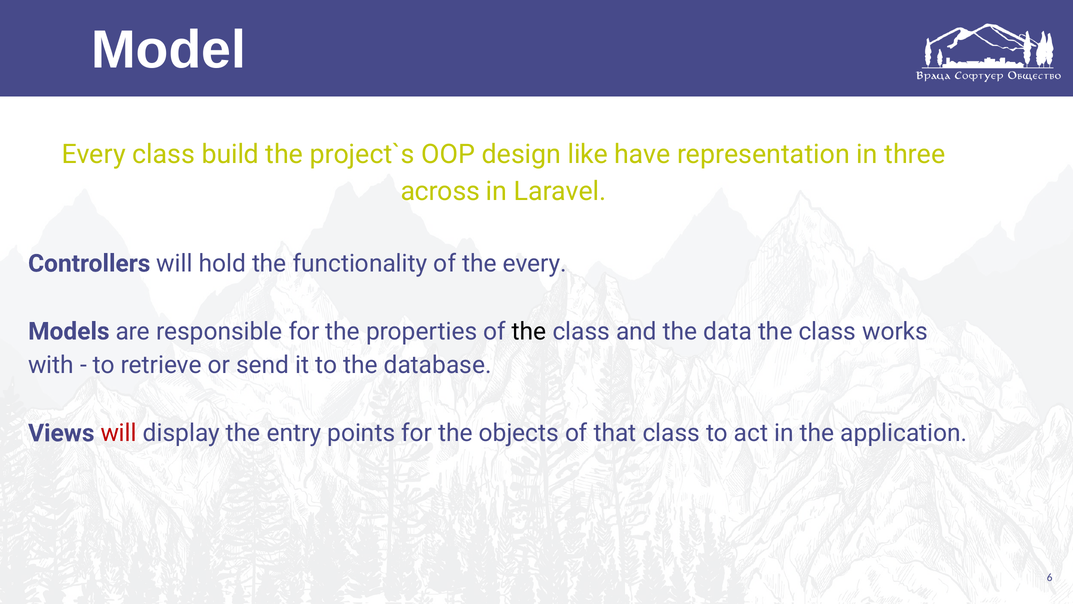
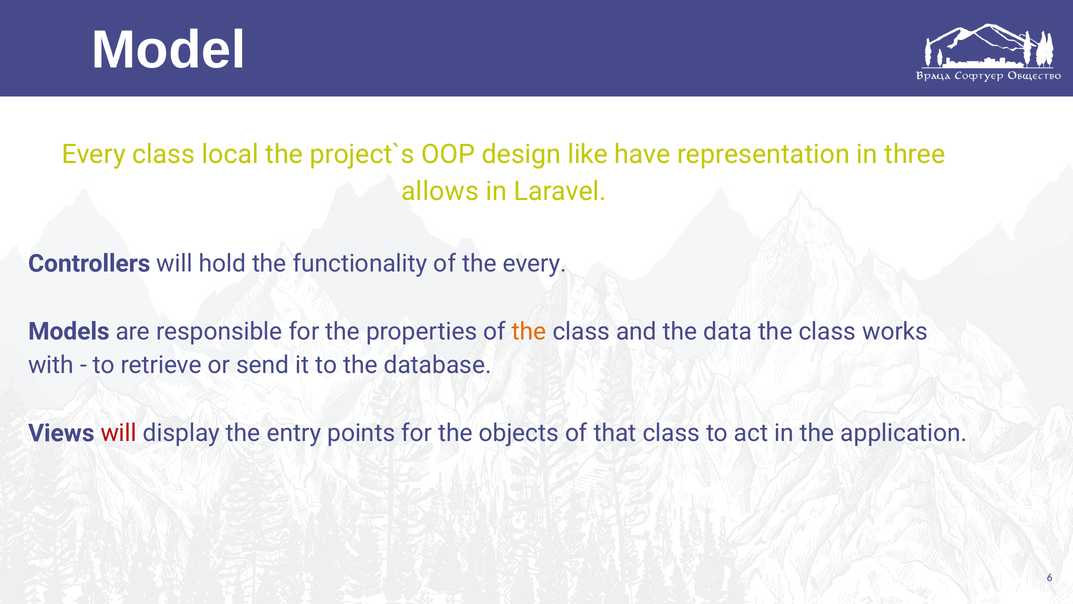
build: build -> local
across: across -> allows
the at (529, 331) colour: black -> orange
